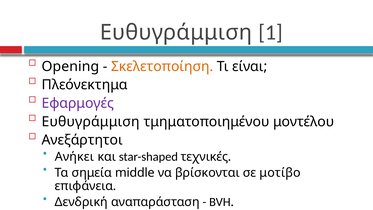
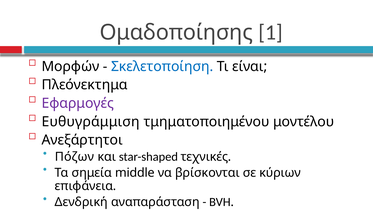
Ευθυγράμμιση at (176, 32): Ευθυγράμμιση -> Ομαδοποίησης
Opening: Opening -> Μορφών
Σκελετοποίηση colour: orange -> blue
Ανήκει: Ανήκει -> Πόζων
μοτίβο: μοτίβο -> κύριων
